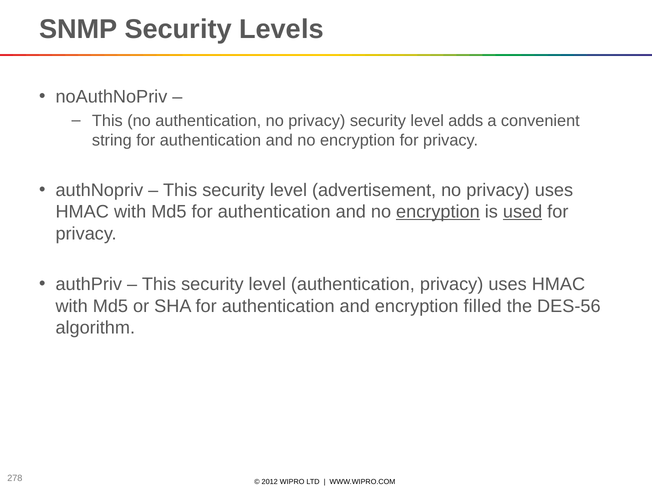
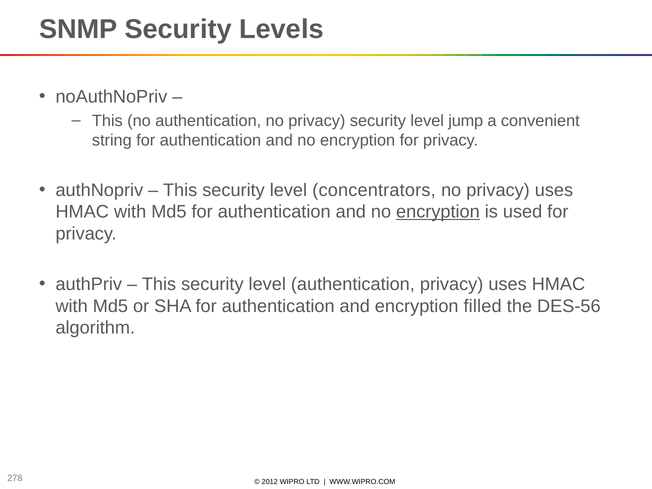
adds: adds -> jump
advertisement: advertisement -> concentrators
used underline: present -> none
